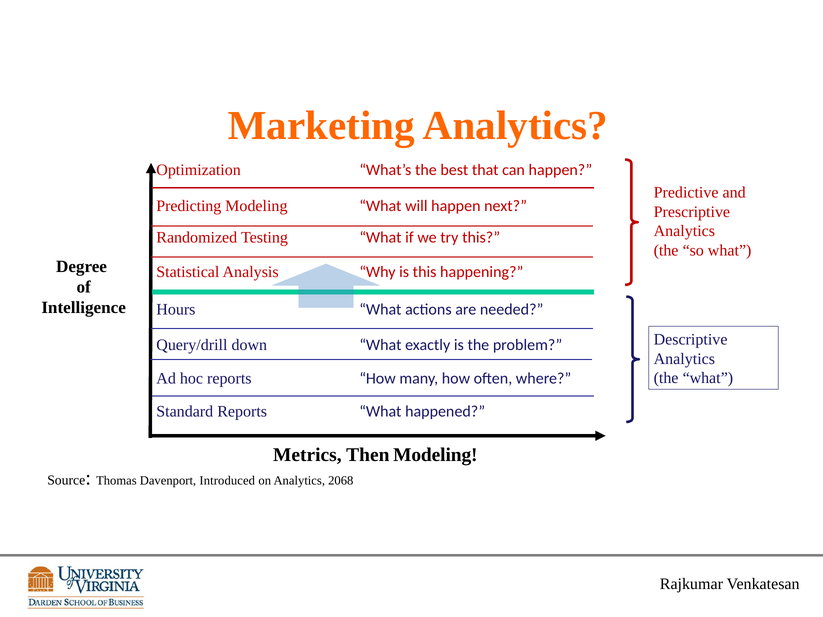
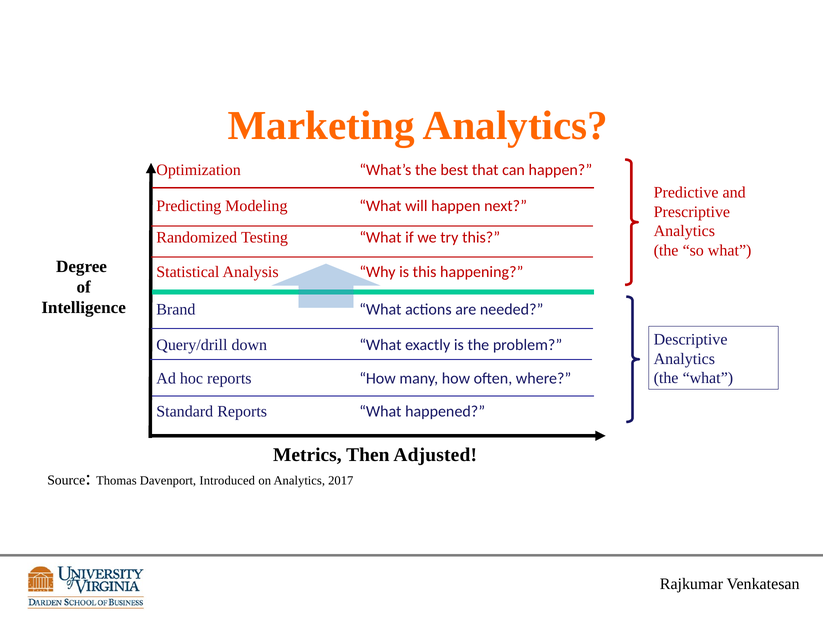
Hours: Hours -> Brand
Then Modeling: Modeling -> Adjusted
2068: 2068 -> 2017
